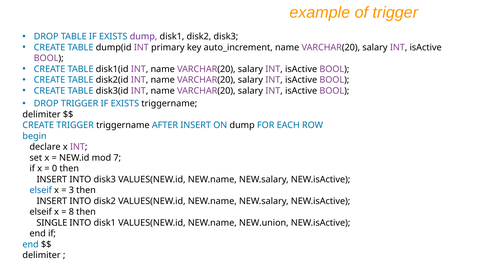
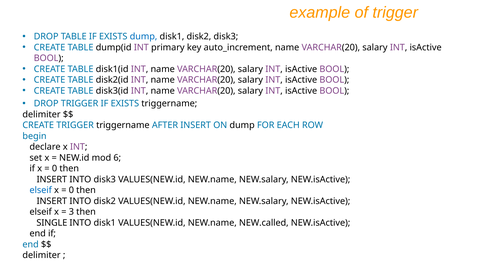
dump at (144, 37) colour: purple -> blue
7: 7 -> 6
3 at (71, 190): 3 -> 0
8: 8 -> 3
NEW.union: NEW.union -> NEW.called
